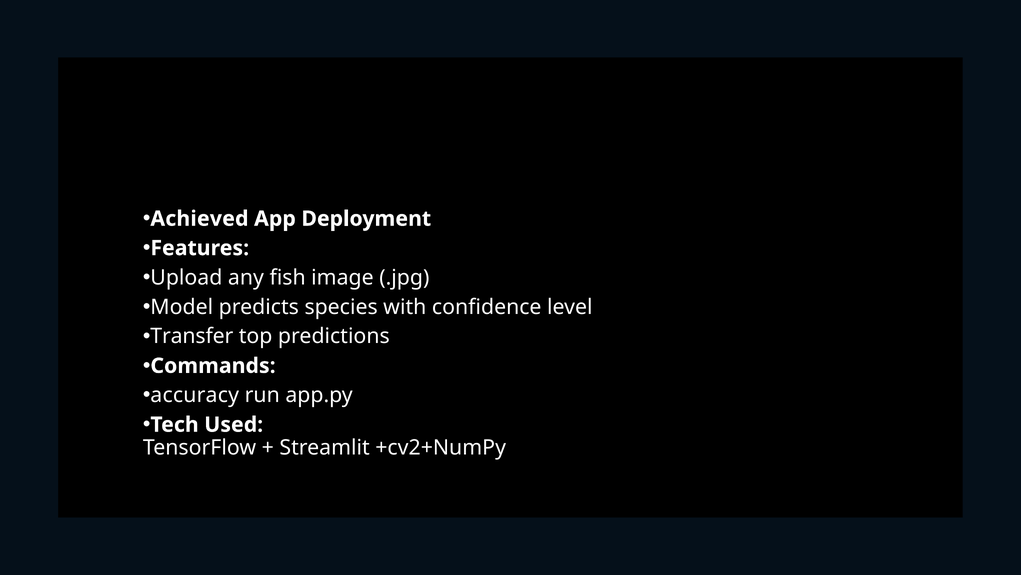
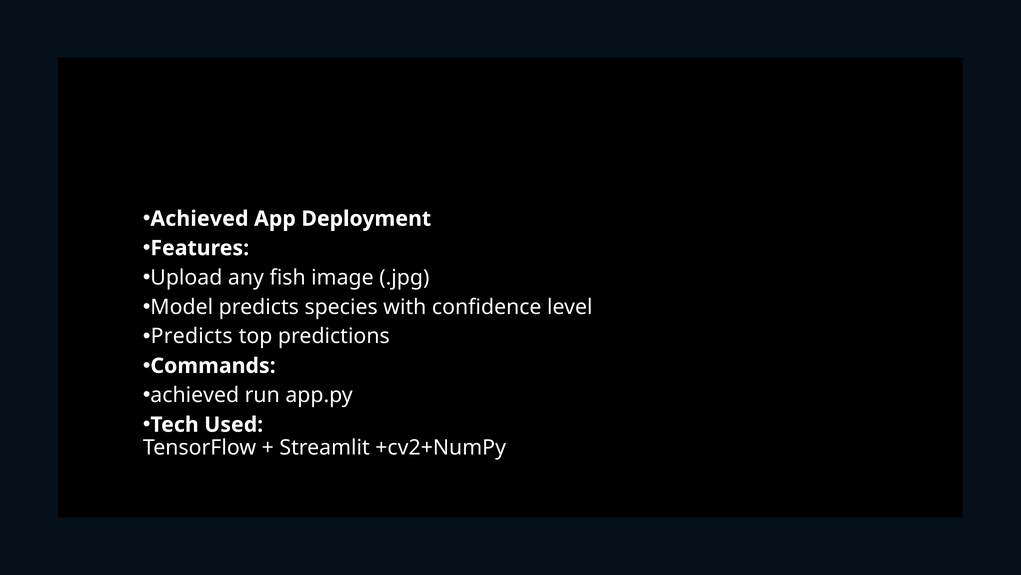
Transfer at (192, 336): Transfer -> Predicts
accuracy at (195, 395): accuracy -> achieved
